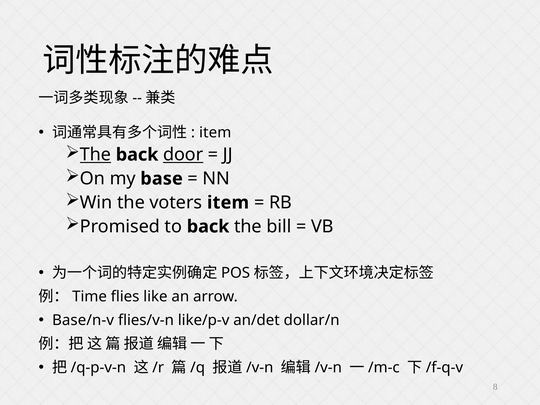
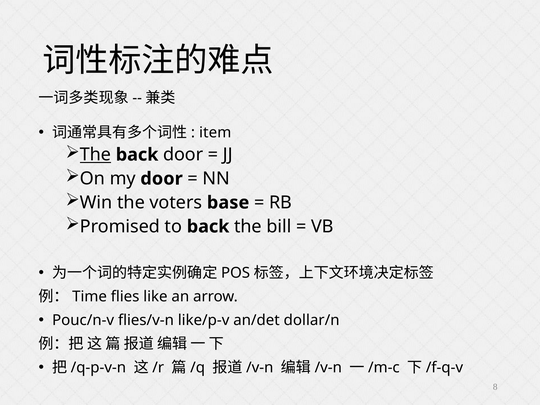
door at (183, 155) underline: present -> none
my base: base -> door
voters item: item -> base
Base/n-v: Base/n-v -> Pouc/n-v
